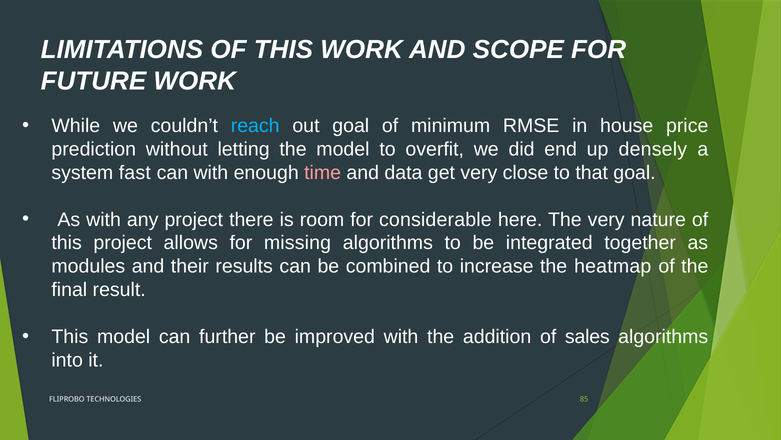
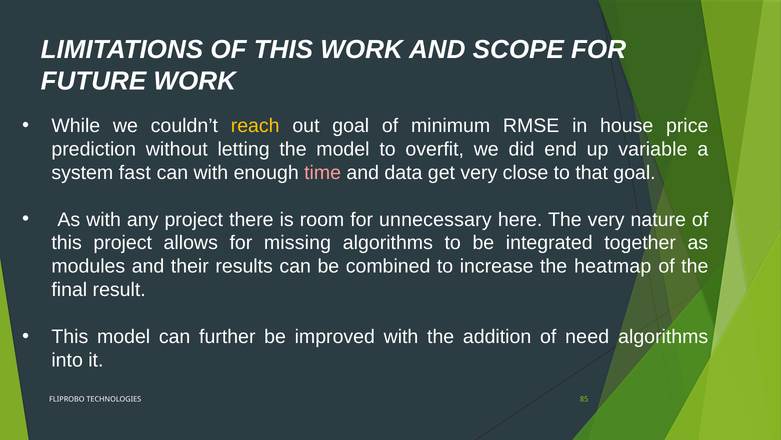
reach colour: light blue -> yellow
densely: densely -> variable
considerable: considerable -> unnecessary
sales: sales -> need
